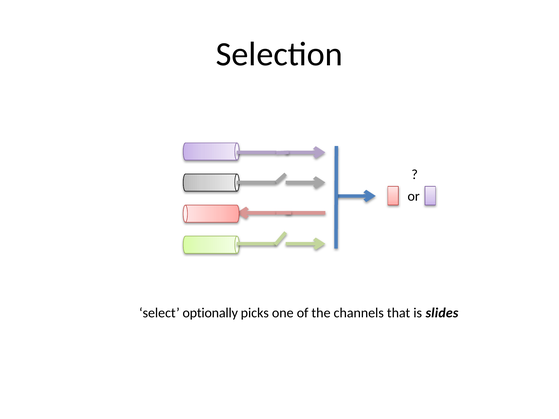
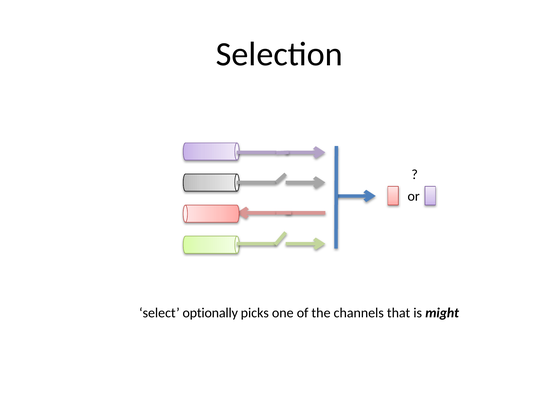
slides: slides -> might
